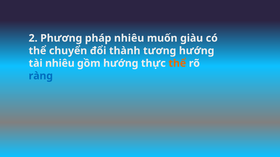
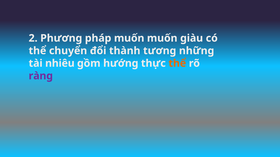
pháp nhiêu: nhiêu -> muốn
tương hướng: hướng -> những
ràng colour: blue -> purple
